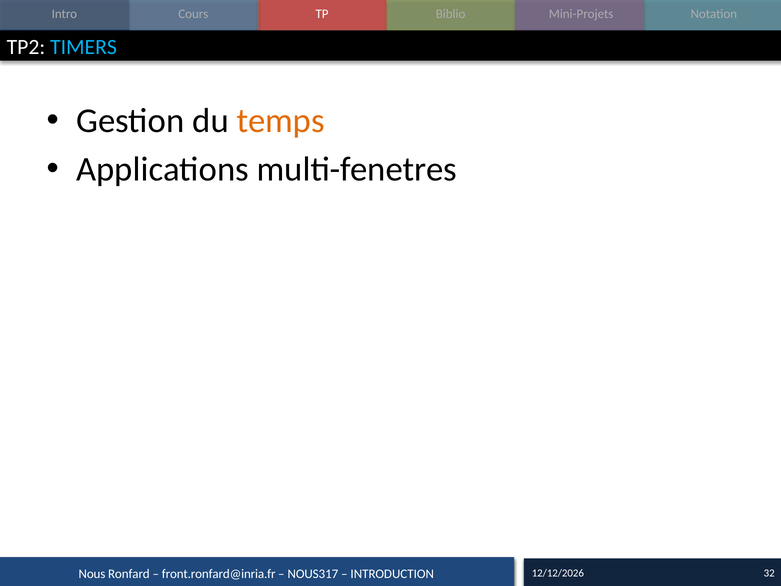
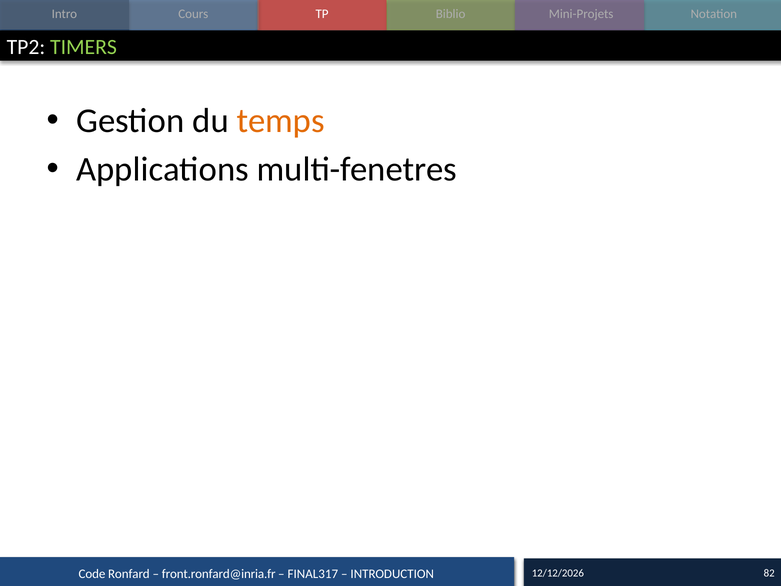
TIMERS colour: light blue -> light green
Nous: Nous -> Code
NOUS317: NOUS317 -> FINAL317
32: 32 -> 82
